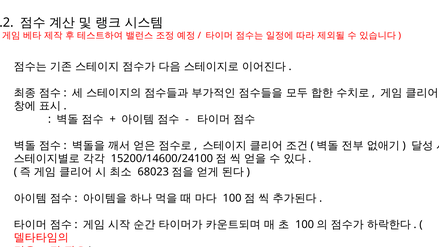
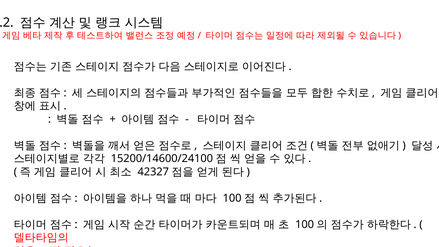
68023: 68023 -> 42327
